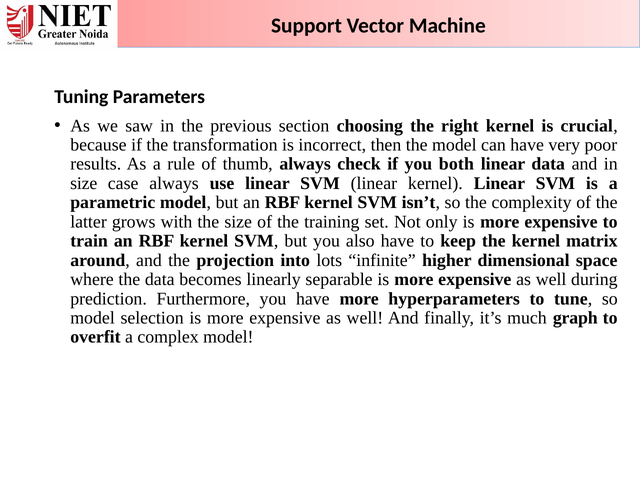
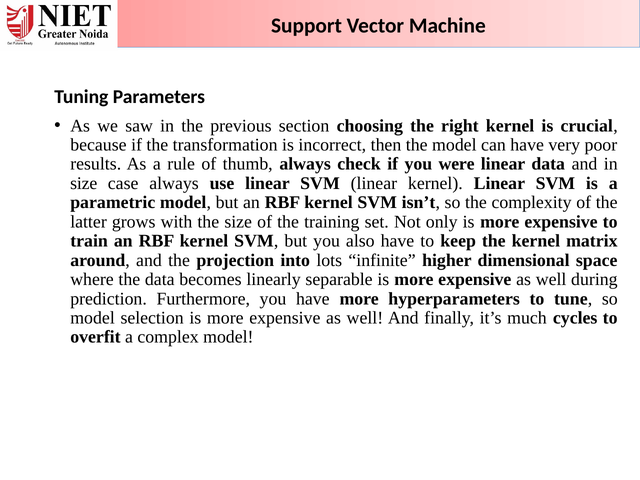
both: both -> were
graph: graph -> cycles
